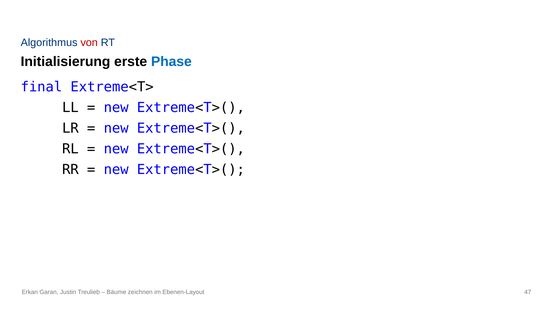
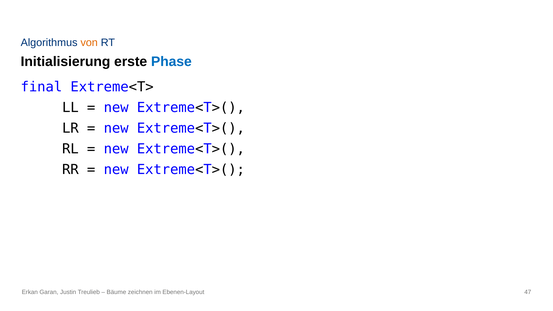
von colour: red -> orange
